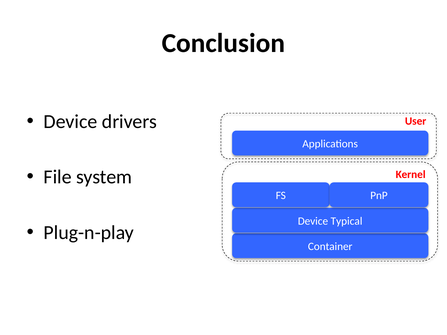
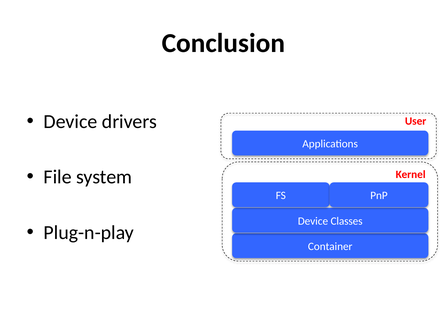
Typical: Typical -> Classes
